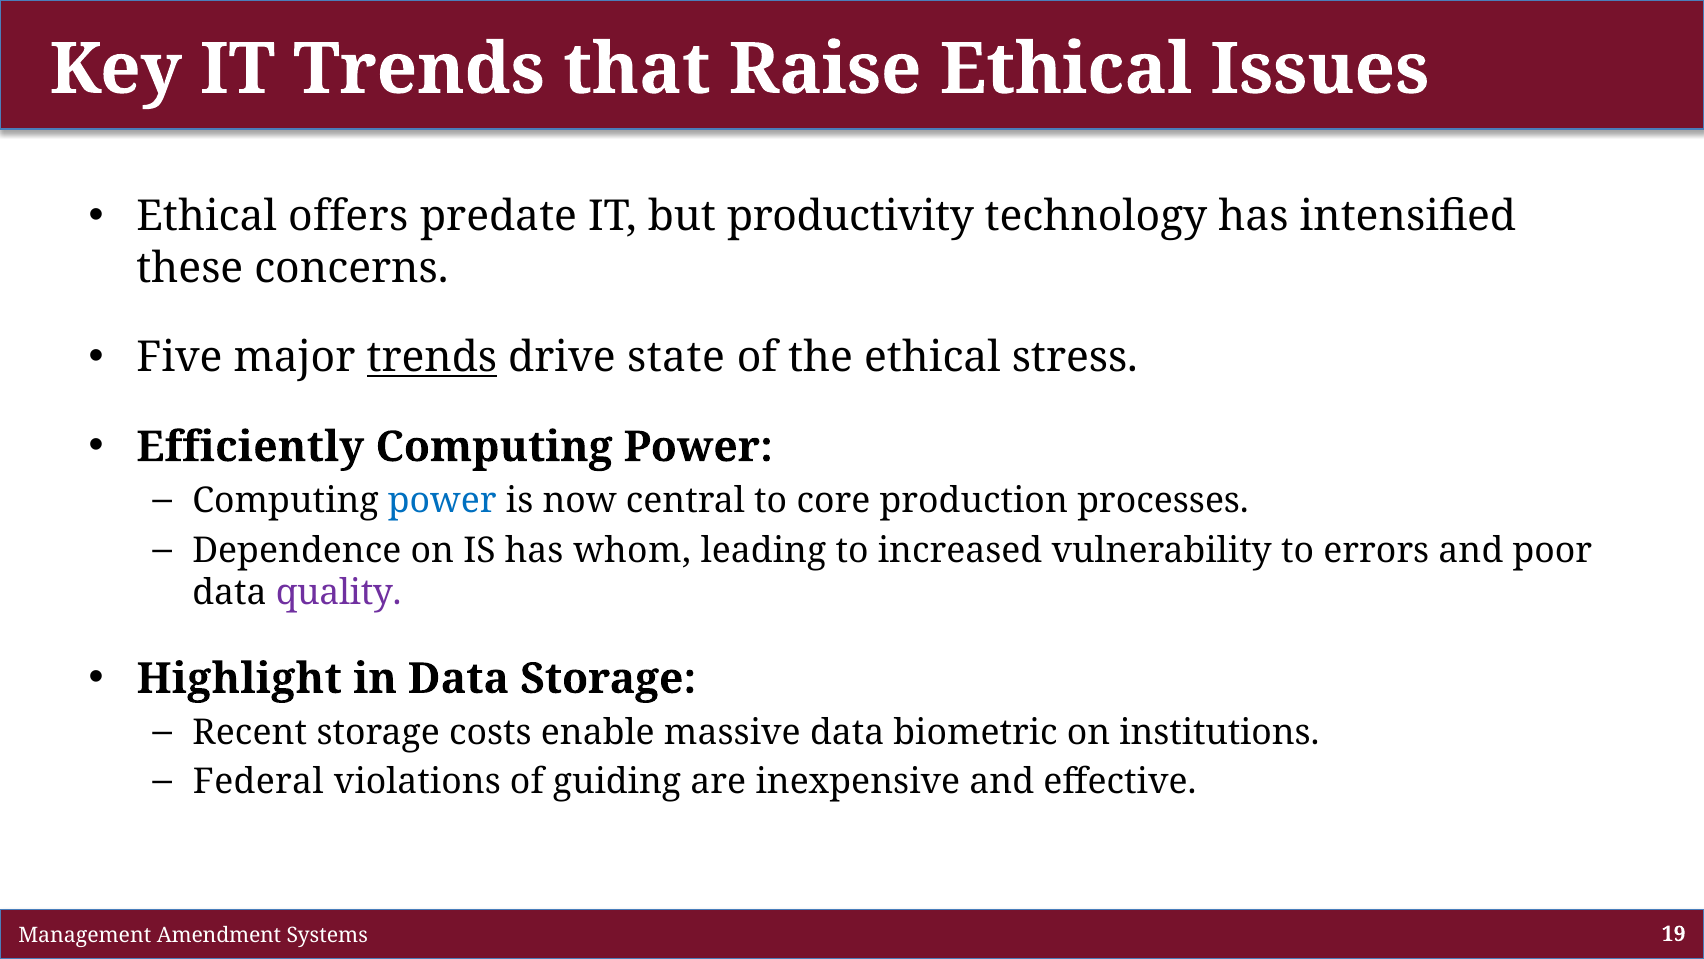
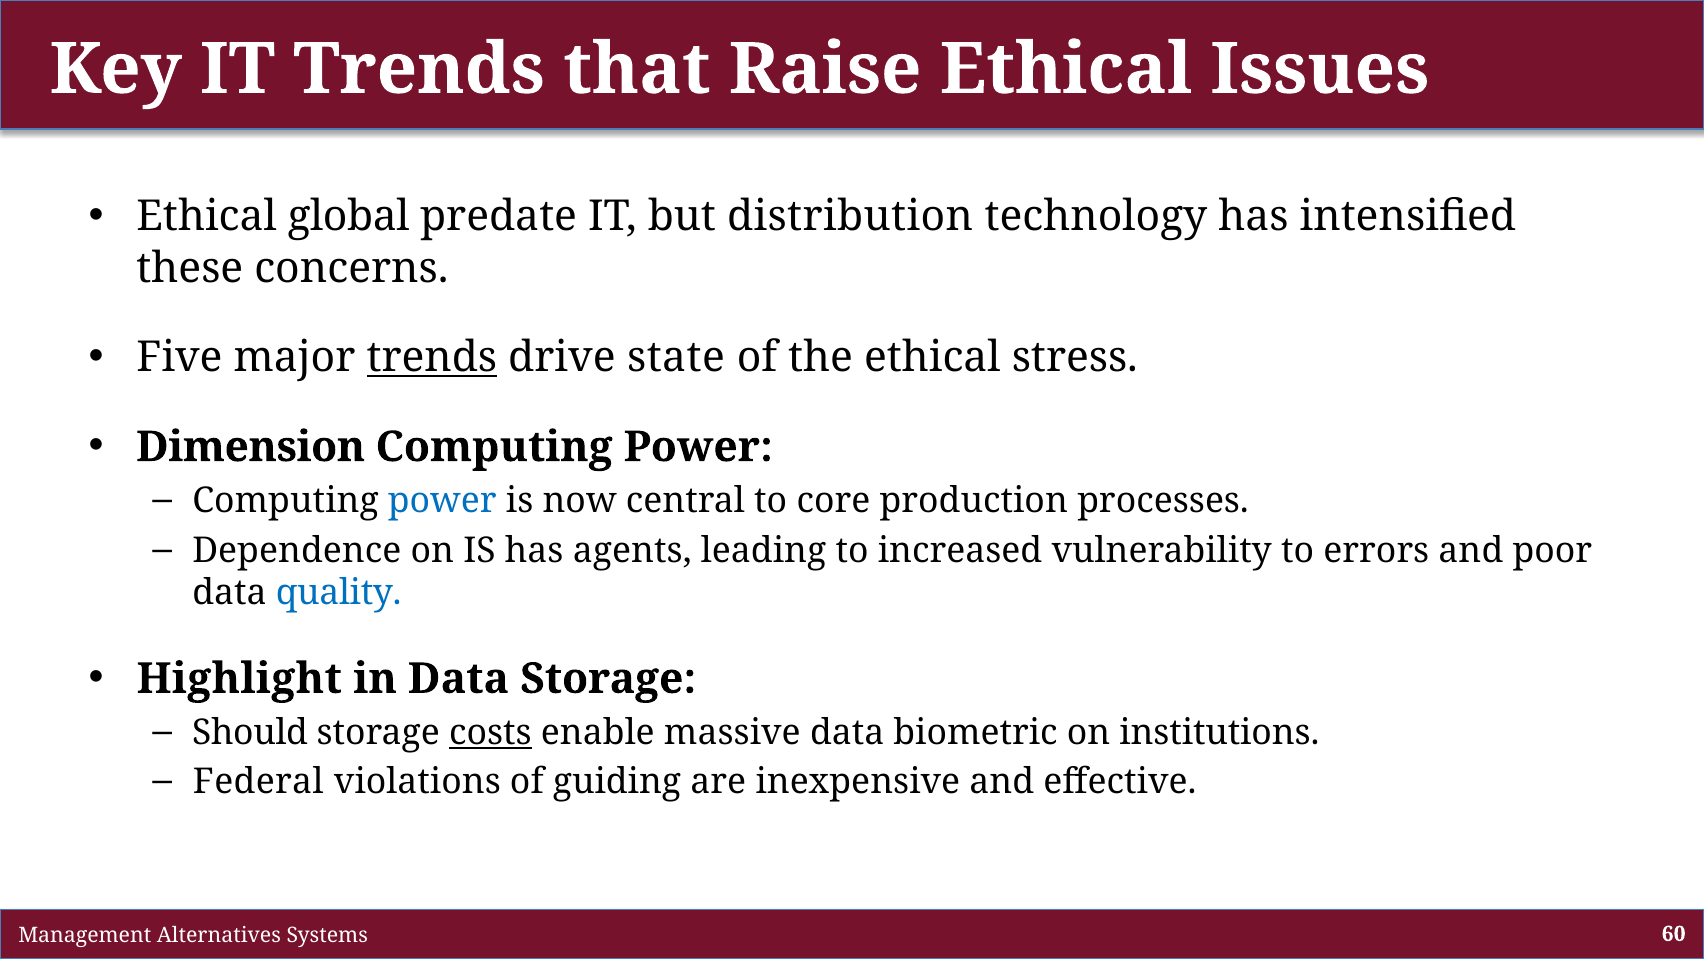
offers: offers -> global
productivity: productivity -> distribution
Efficiently: Efficiently -> Dimension
whom: whom -> agents
quality colour: purple -> blue
Recent: Recent -> Should
costs underline: none -> present
Amendment: Amendment -> Alternatives
19: 19 -> 60
